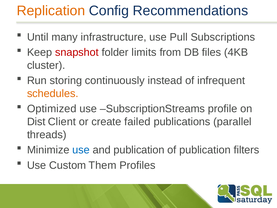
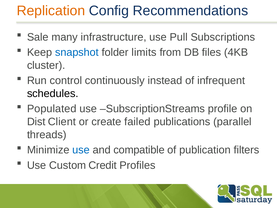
Until: Until -> Sale
snapshot colour: red -> blue
storing: storing -> control
schedules colour: orange -> black
Optimized: Optimized -> Populated
and publication: publication -> compatible
Them: Them -> Credit
